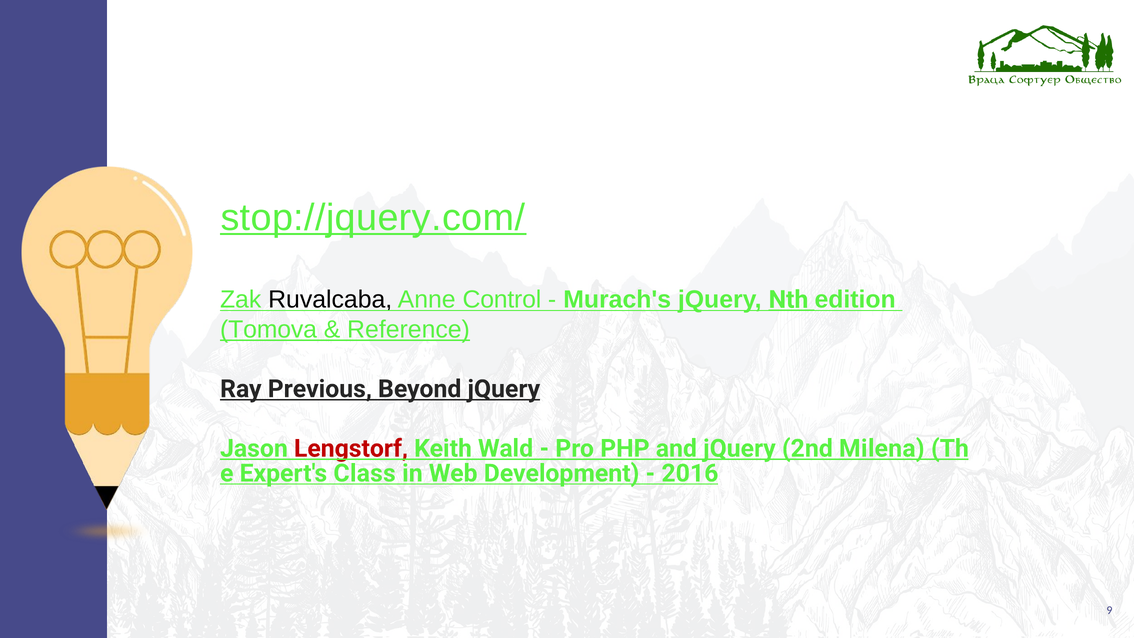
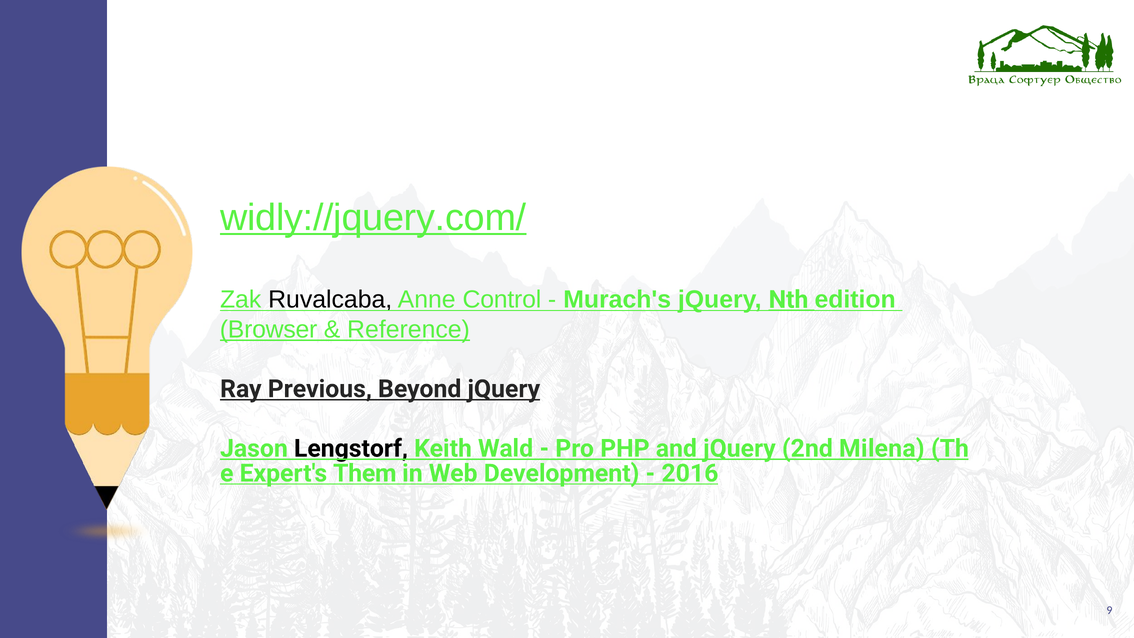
stop://jquery.com/: stop://jquery.com/ -> widly://jquery.com/
Tomova: Tomova -> Browser
Lengstorf colour: red -> black
Class: Class -> Them
